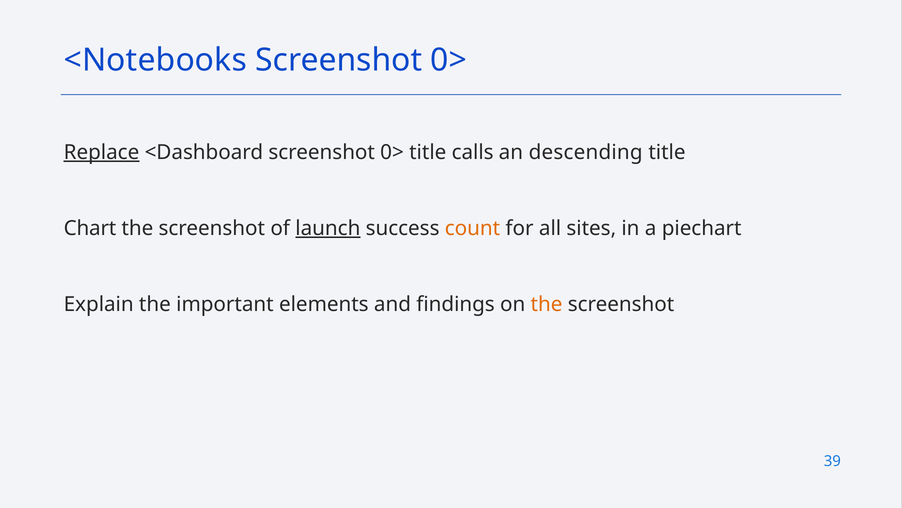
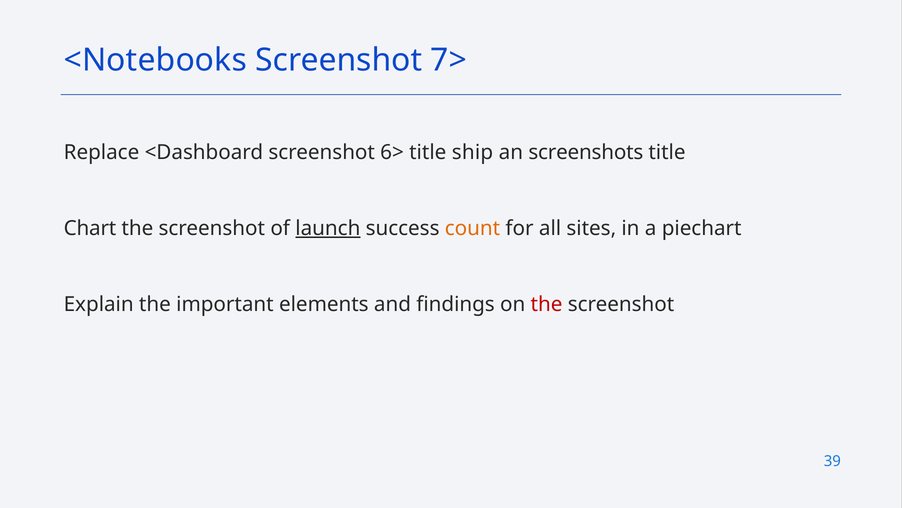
0> at (449, 60): 0> -> 7>
Replace underline: present -> none
<Dashboard screenshot 0>: 0> -> 6>
calls: calls -> ship
descending: descending -> screenshots
the at (547, 304) colour: orange -> red
